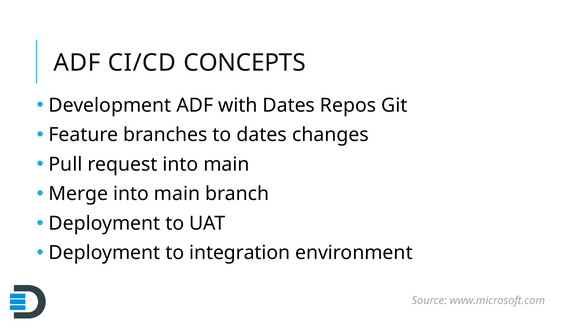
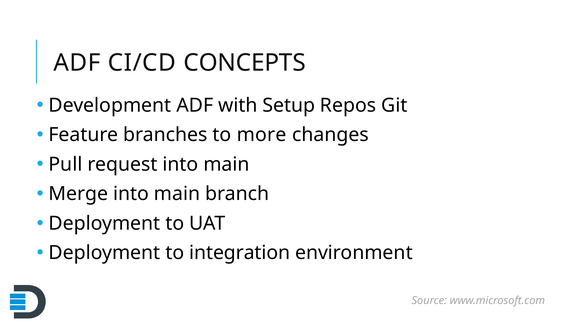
with Dates: Dates -> Setup
to dates: dates -> more
